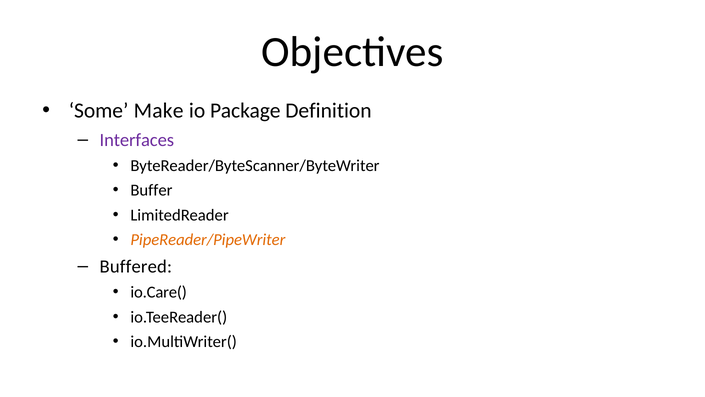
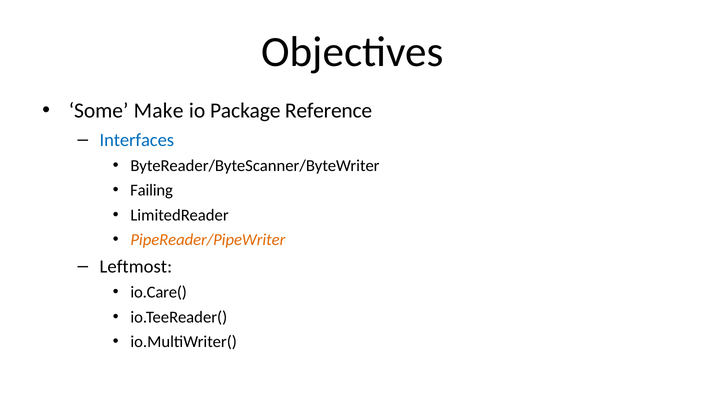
Definition: Definition -> Reference
Interfaces colour: purple -> blue
Buffer: Buffer -> Failing
Buffered: Buffered -> Leftmost
